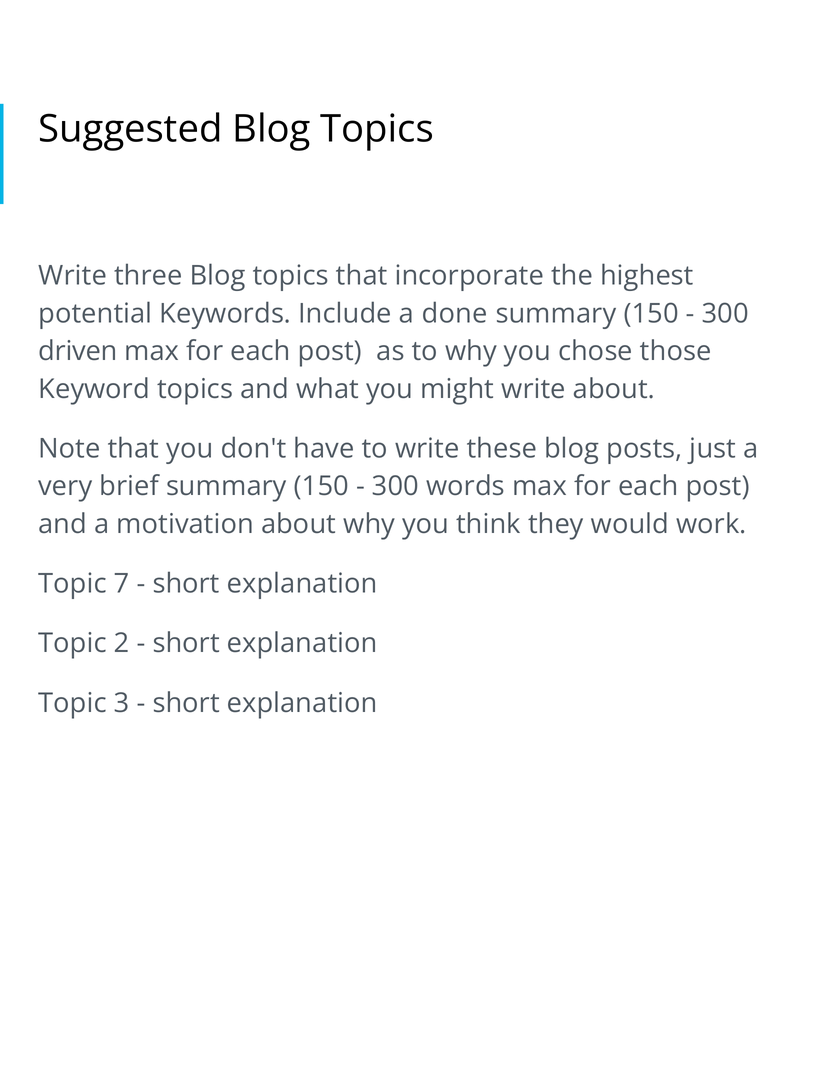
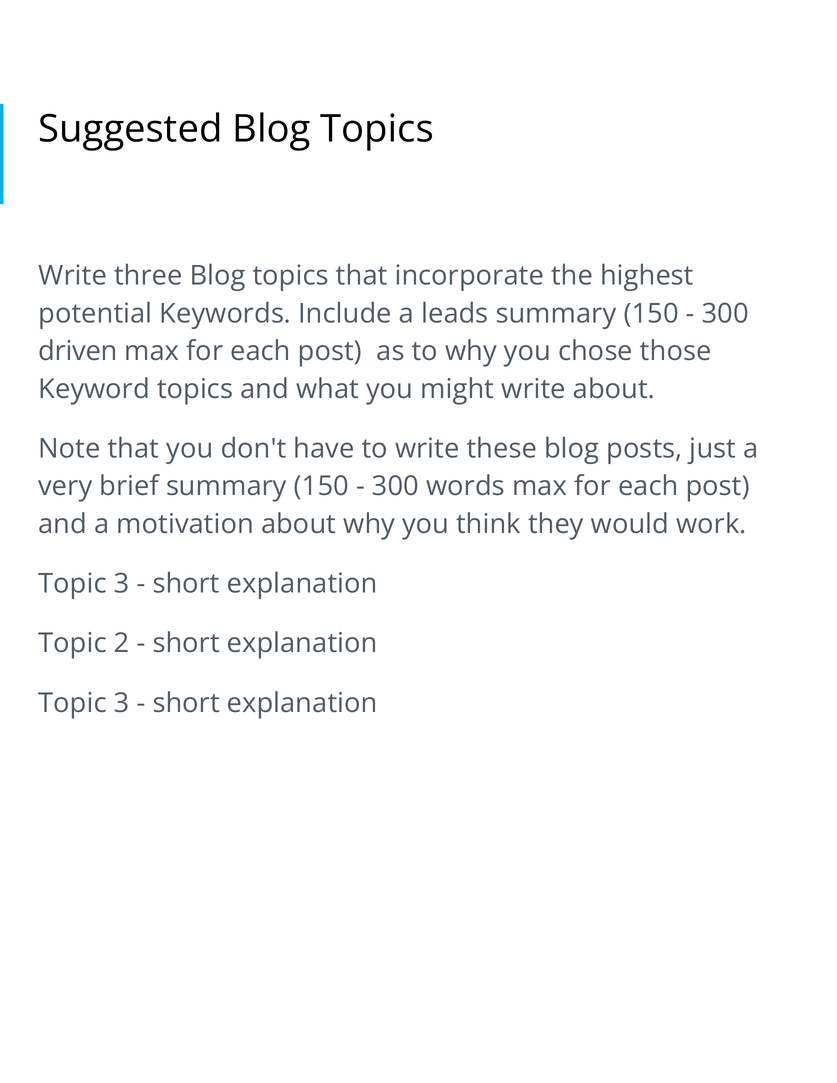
done: done -> leads
7 at (122, 584): 7 -> 3
